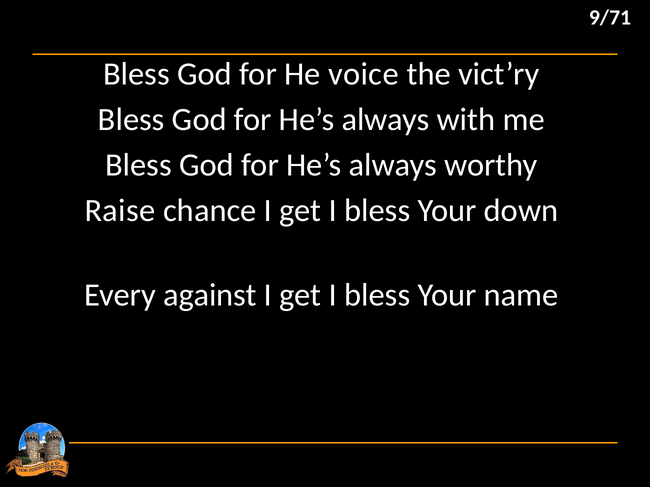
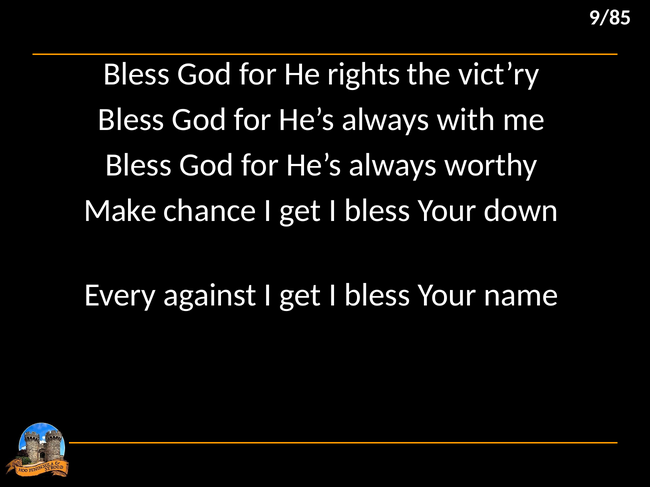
9/71: 9/71 -> 9/85
voice: voice -> rights
Raise: Raise -> Make
